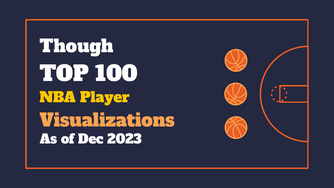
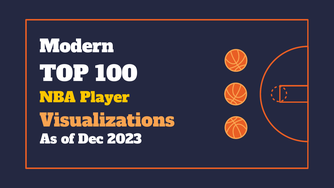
Though: Though -> Modern
